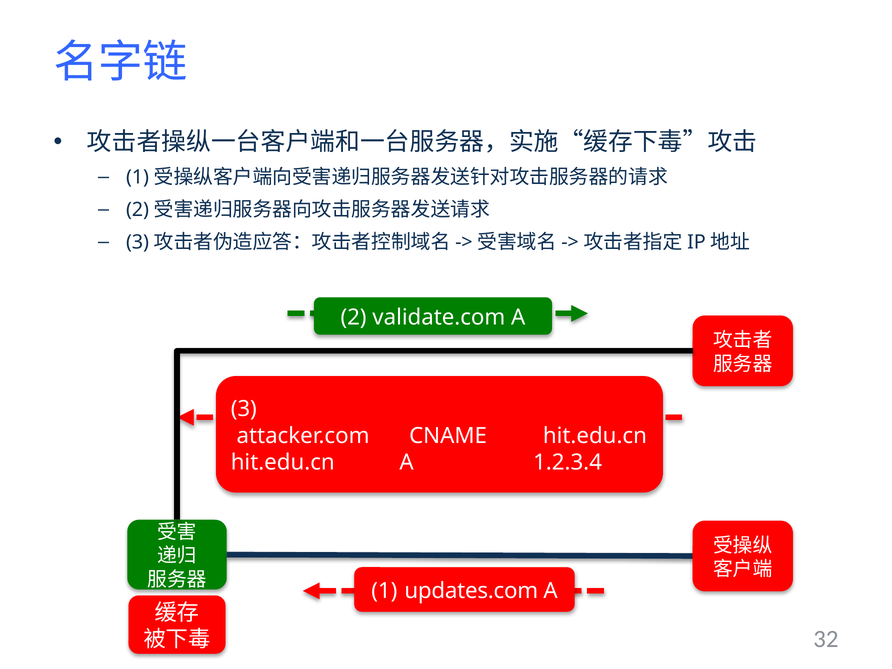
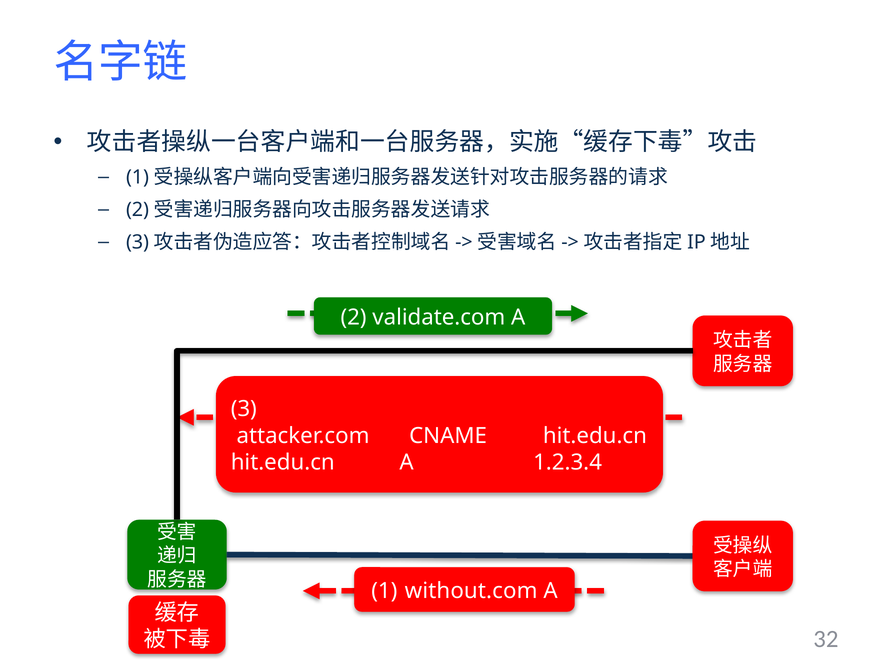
updates.com: updates.com -> without.com
